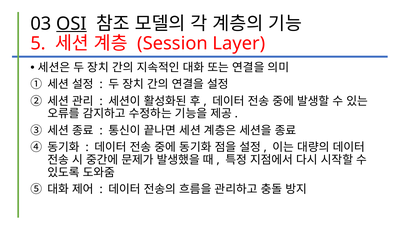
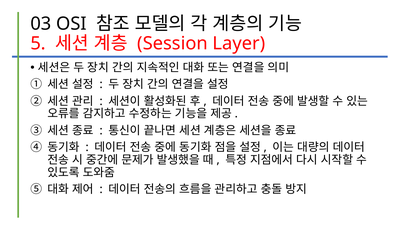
OSI underline: present -> none
